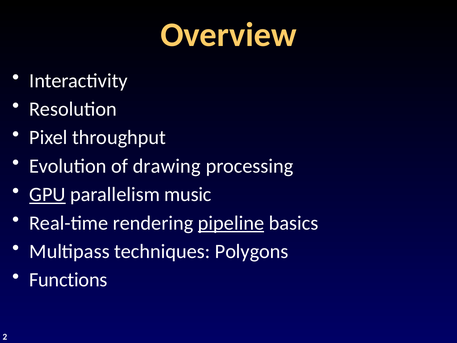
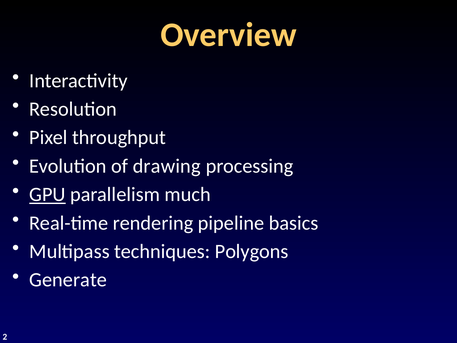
music: music -> much
pipeline underline: present -> none
Functions: Functions -> Generate
